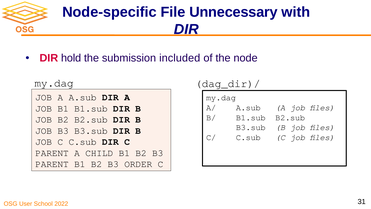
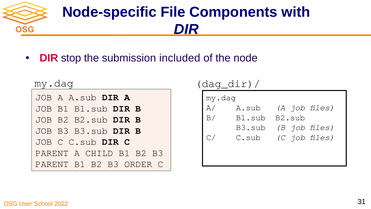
Unnecessary: Unnecessary -> Components
hold: hold -> stop
